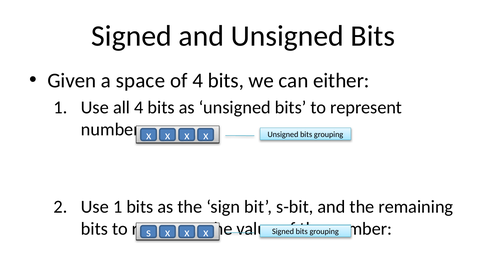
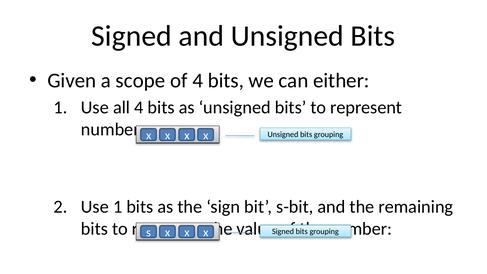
space: space -> scope
